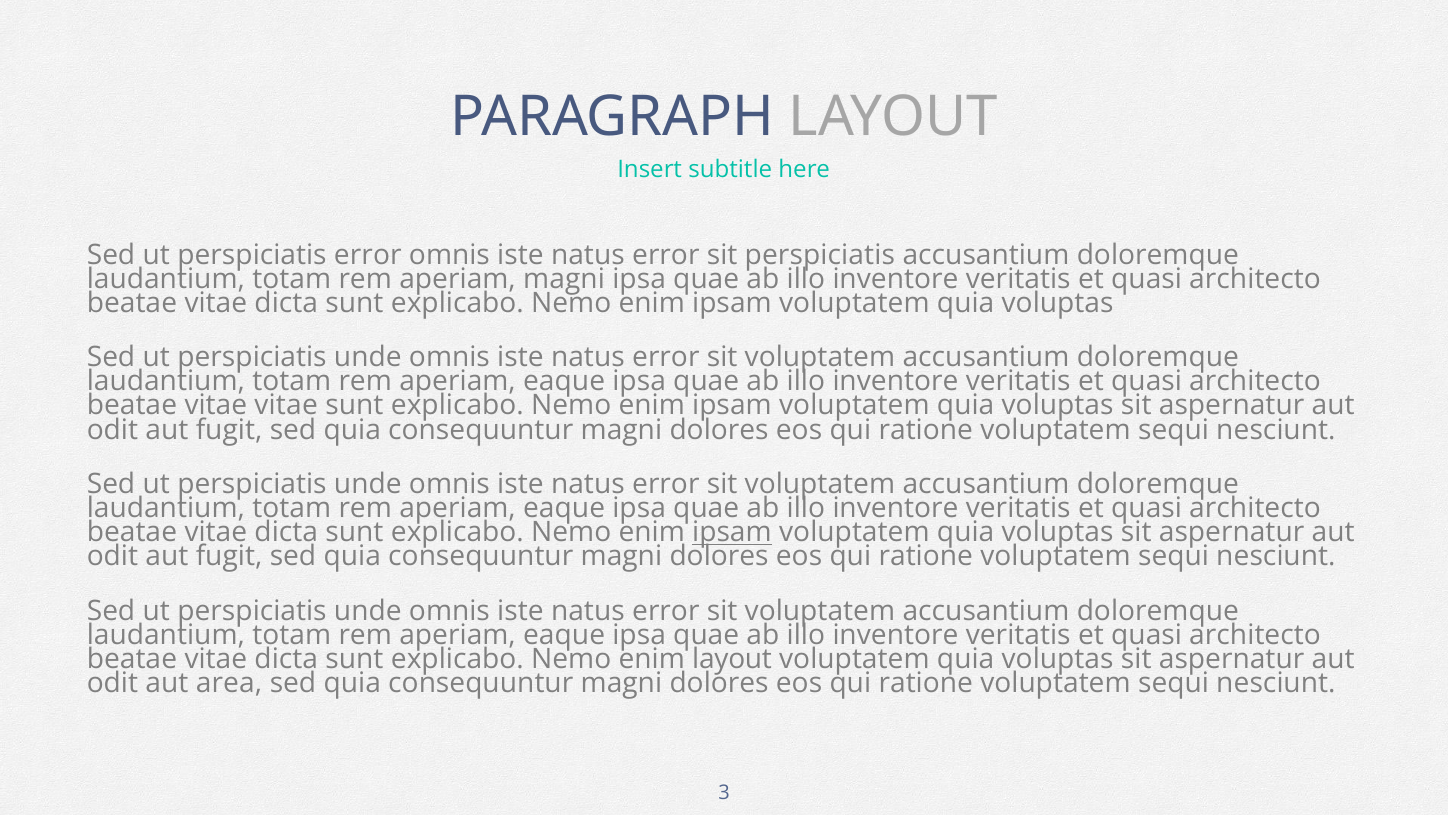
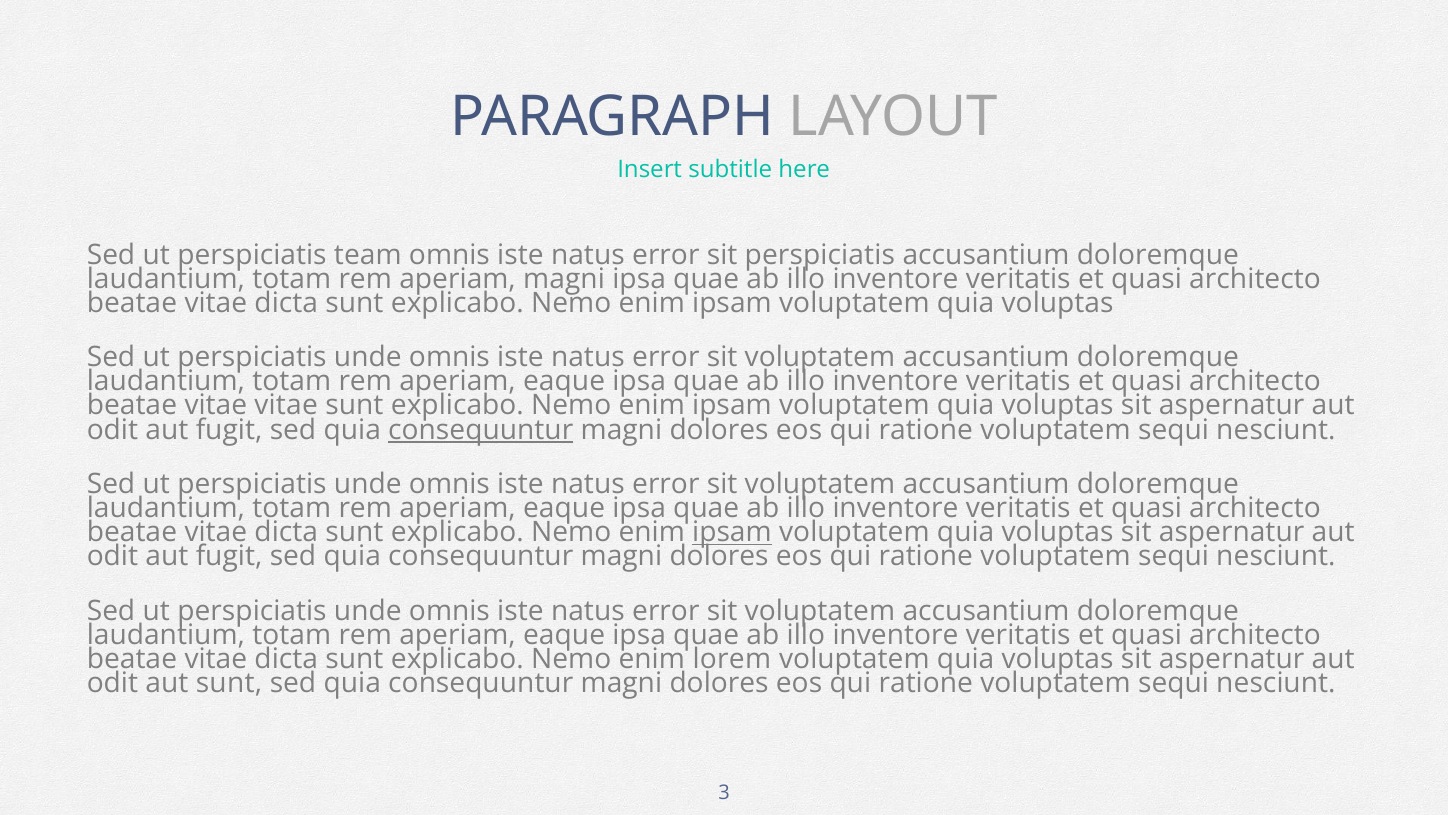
perspiciatis error: error -> team
consequuntur at (481, 430) underline: none -> present
enim layout: layout -> lorem
aut area: area -> sunt
